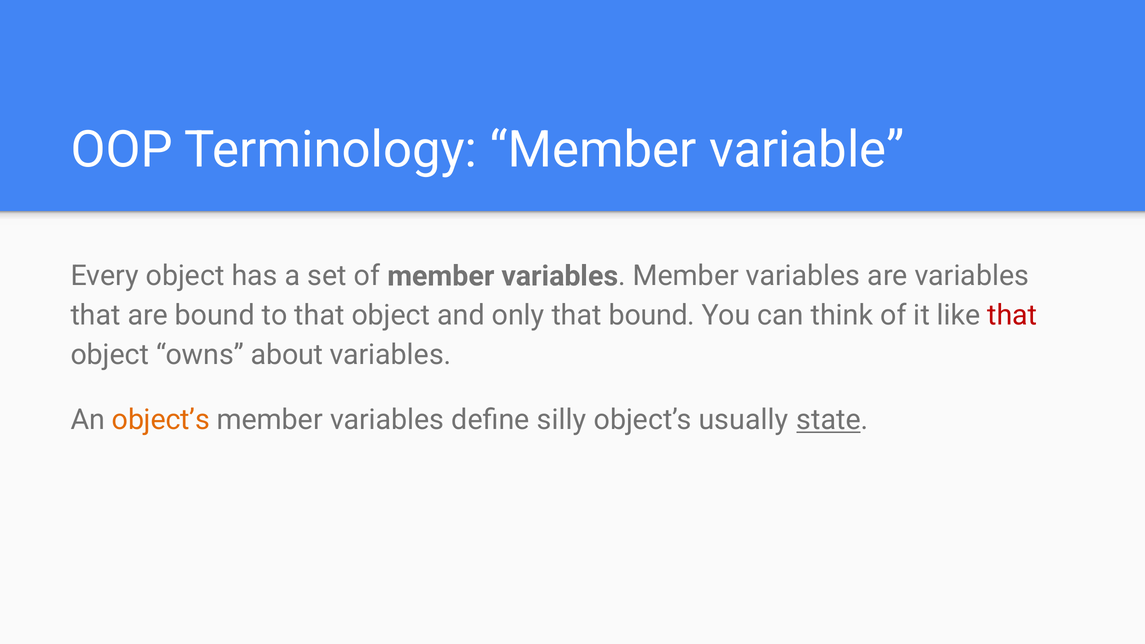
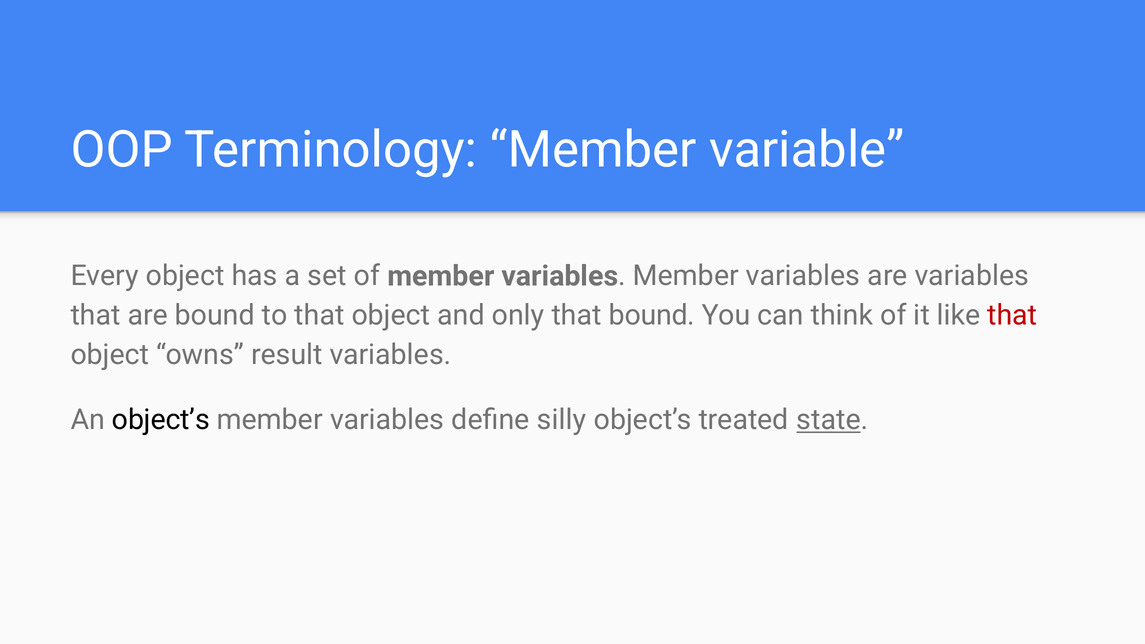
about: about -> result
object’s at (161, 420) colour: orange -> black
usually: usually -> treated
